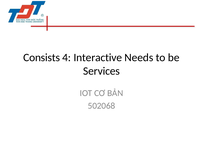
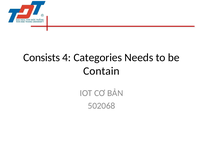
Interactive: Interactive -> Categories
Services: Services -> Contain
